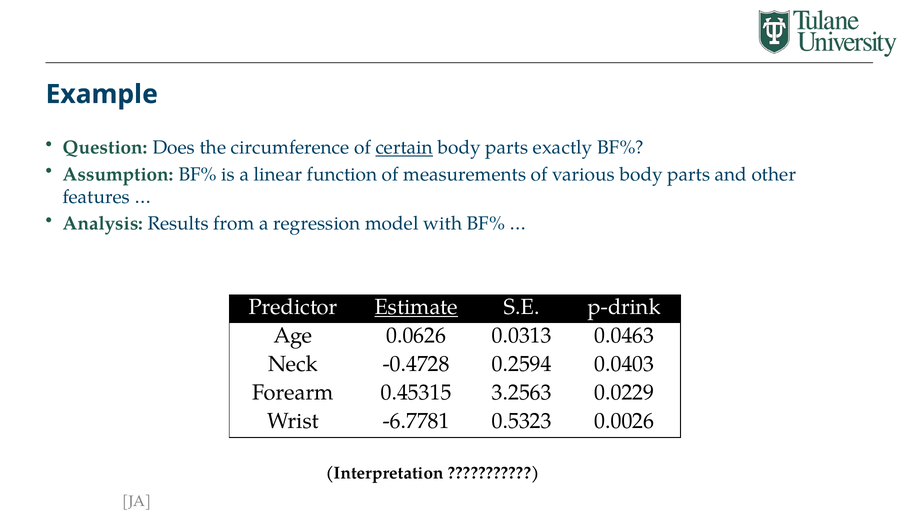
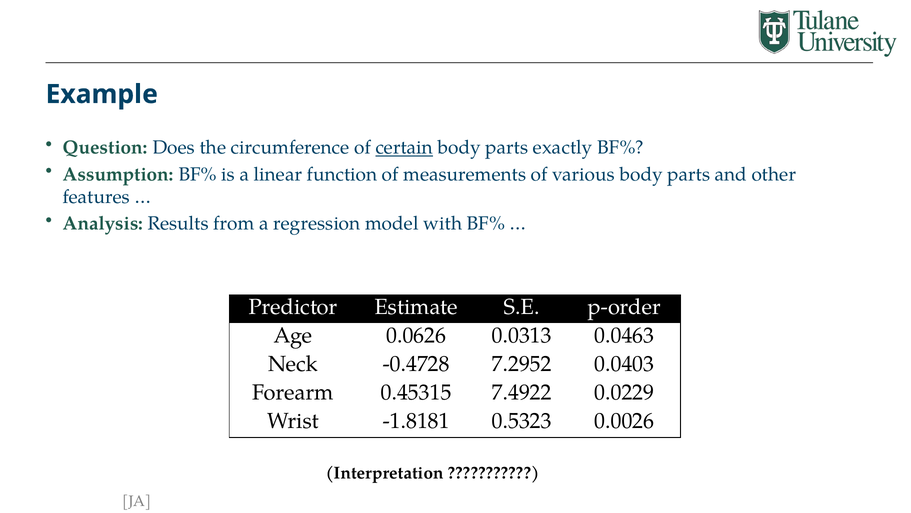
Estimate underline: present -> none
p-drink: p-drink -> p-order
0.2594: 0.2594 -> 7.2952
3.2563: 3.2563 -> 7.4922
-6.7781: -6.7781 -> -1.8181
